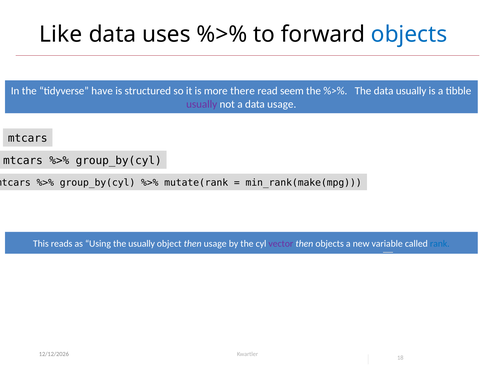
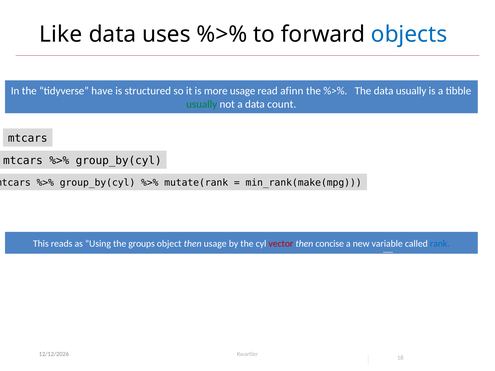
more there: there -> usage
seem: seem -> afinn
usually at (202, 104) colour: purple -> green
data usage: usage -> count
the usually: usually -> groups
vector colour: purple -> red
then objects: objects -> concise
